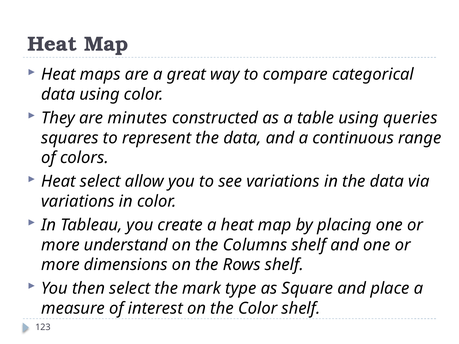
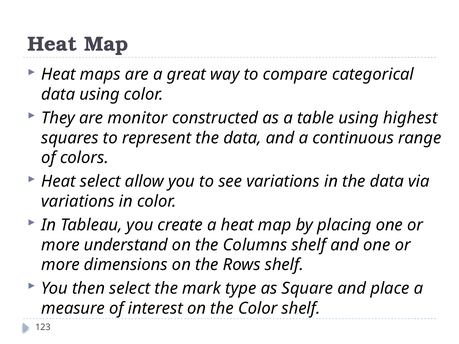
minutes: minutes -> monitor
queries: queries -> highest
